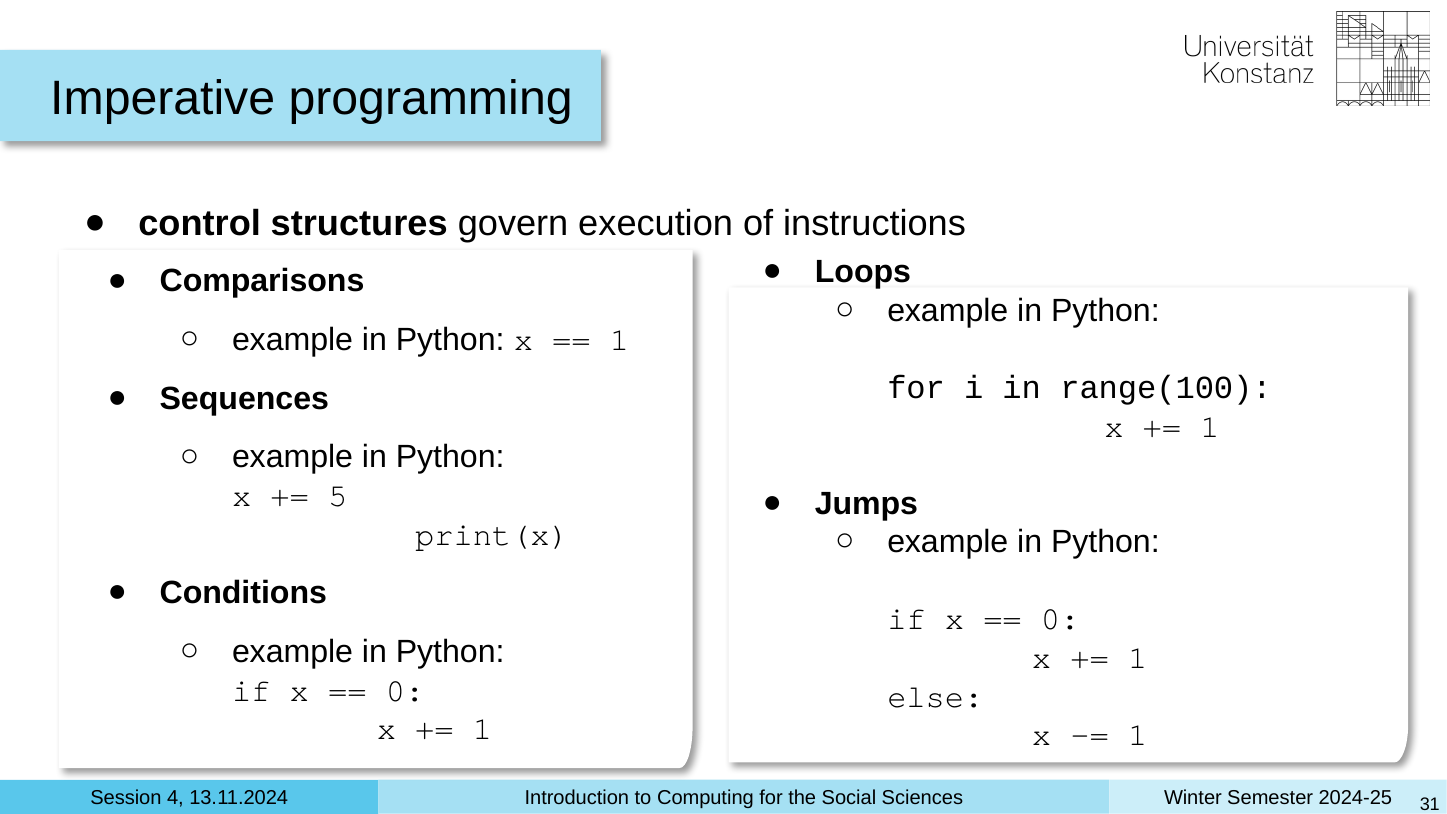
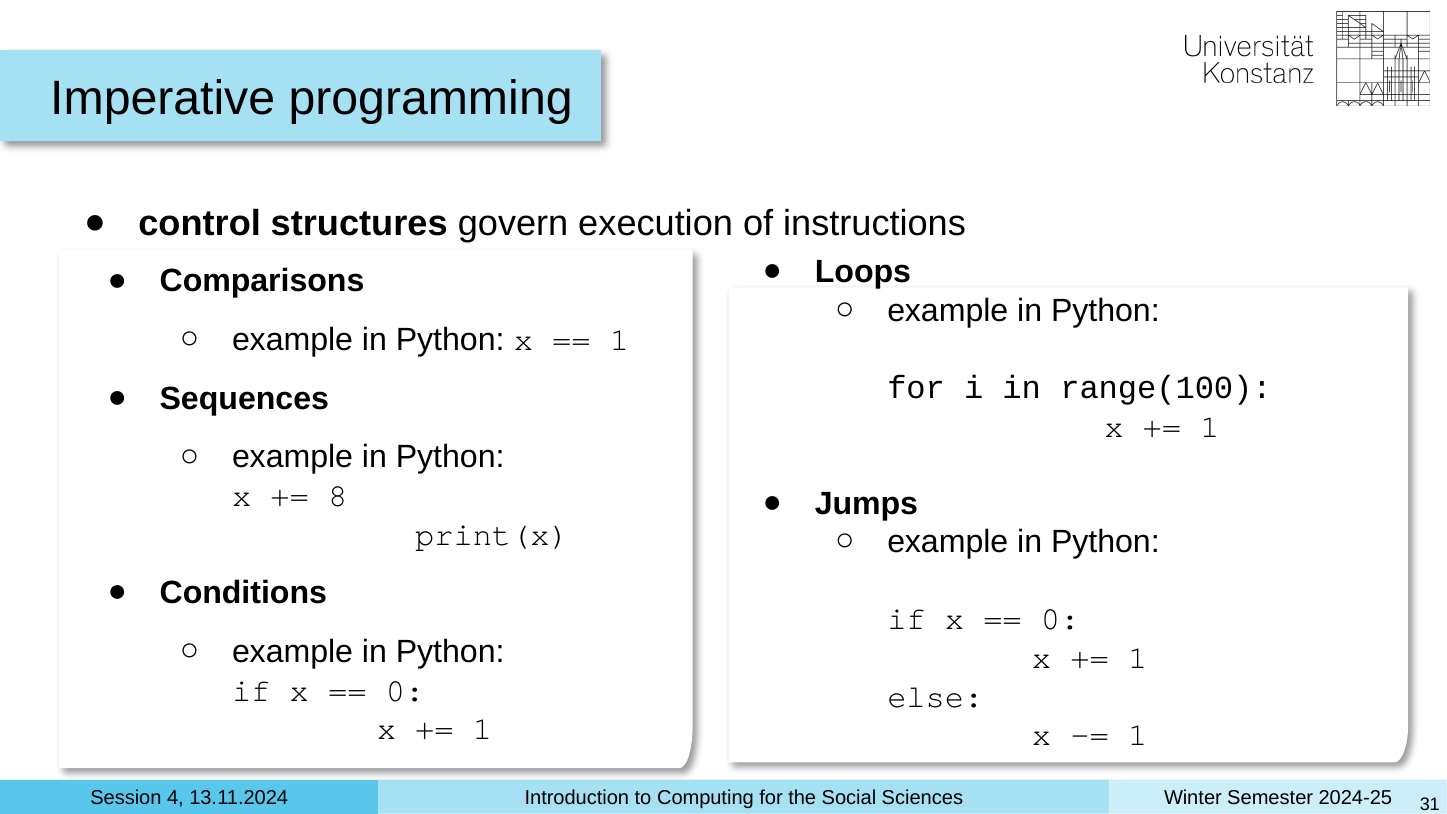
5: 5 -> 8
